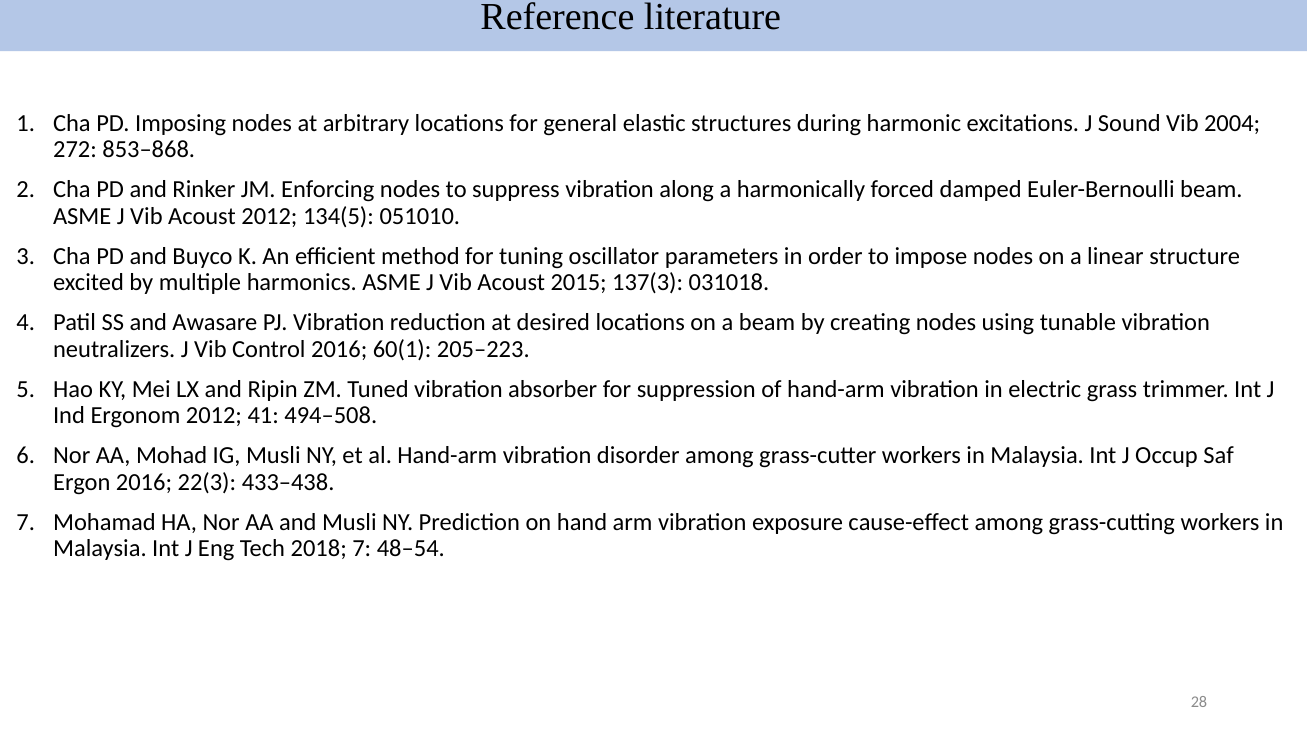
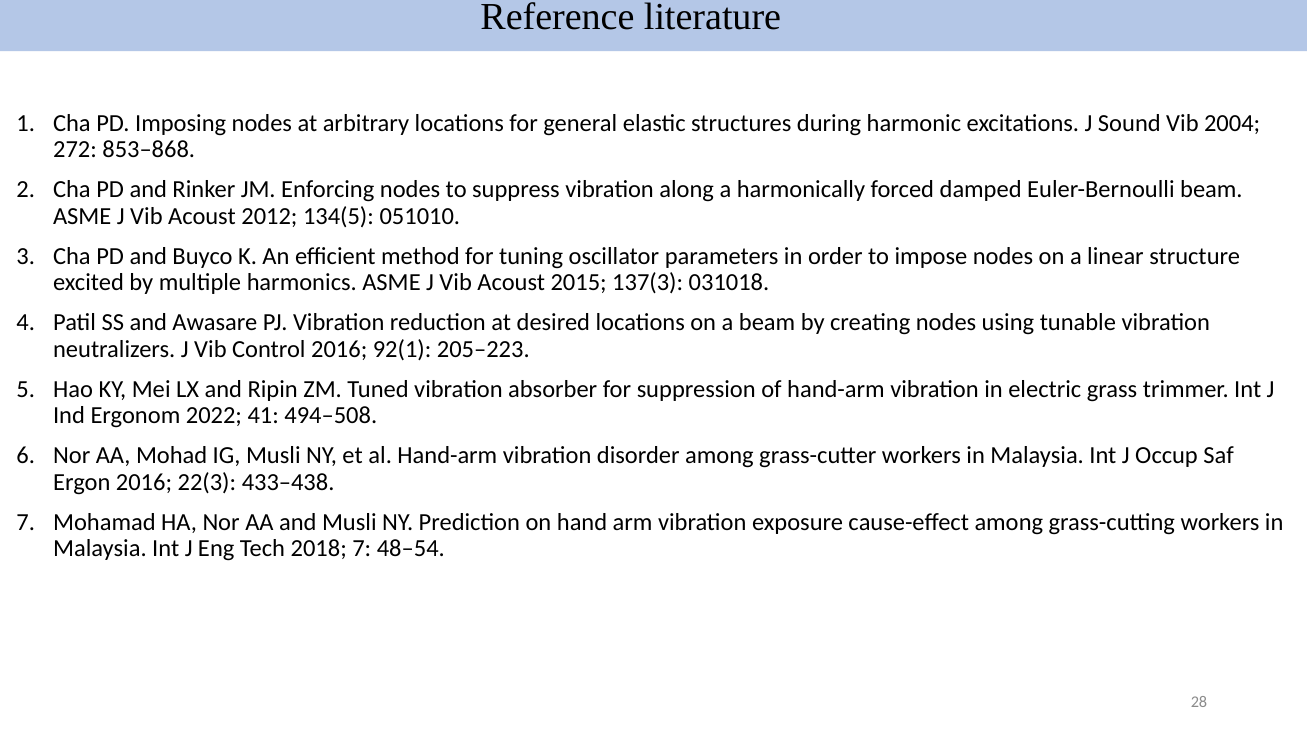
60(1: 60(1 -> 92(1
Ergonom 2012: 2012 -> 2022
